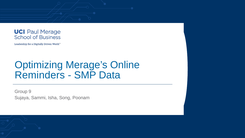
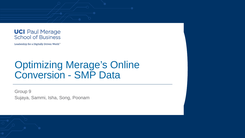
Reminders: Reminders -> Conversion
